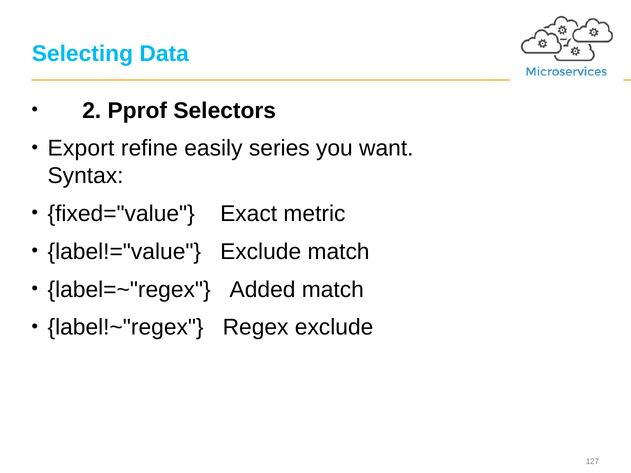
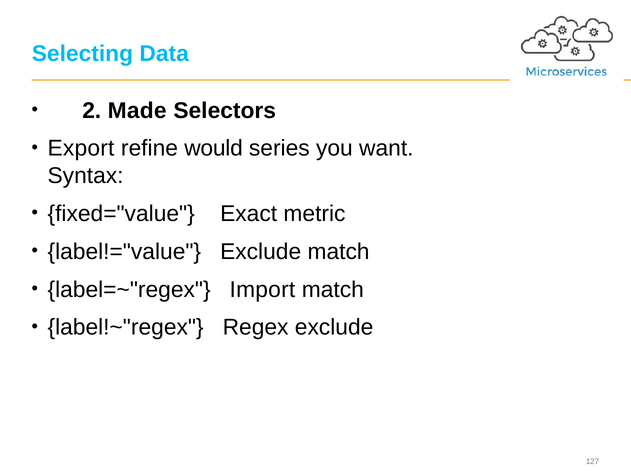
Pprof: Pprof -> Made
easily: easily -> would
Added: Added -> Import
